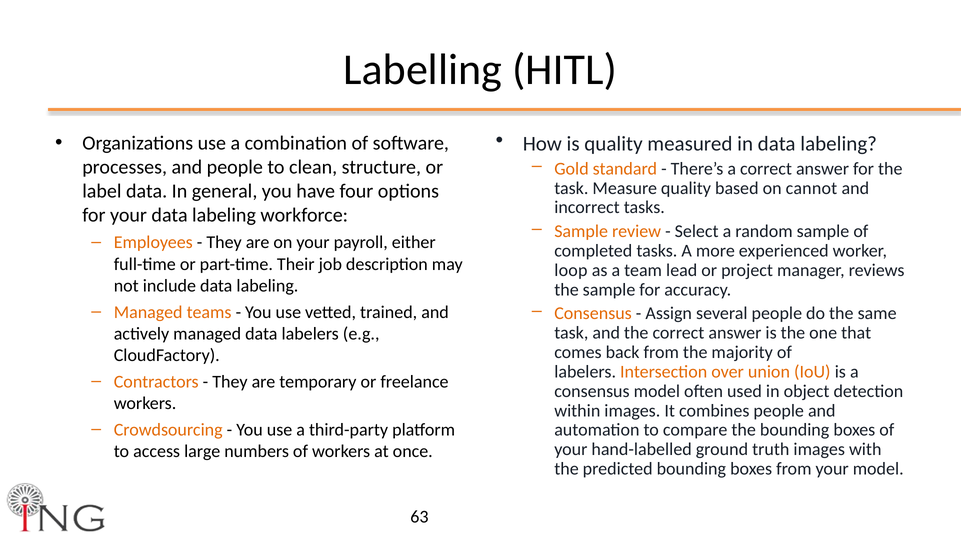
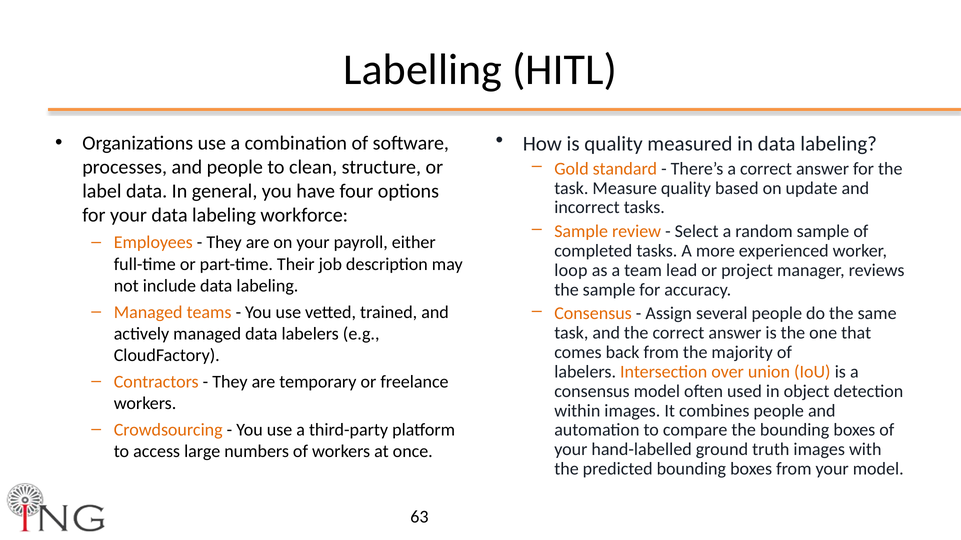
cannot: cannot -> update
